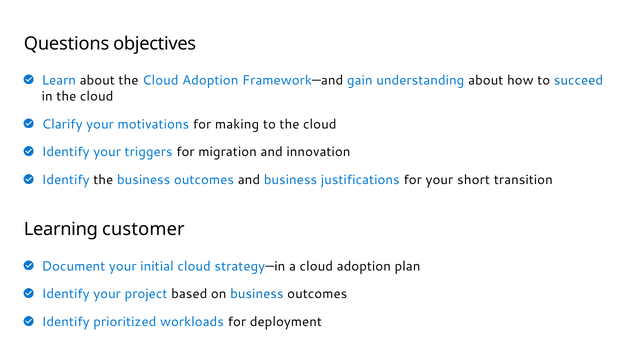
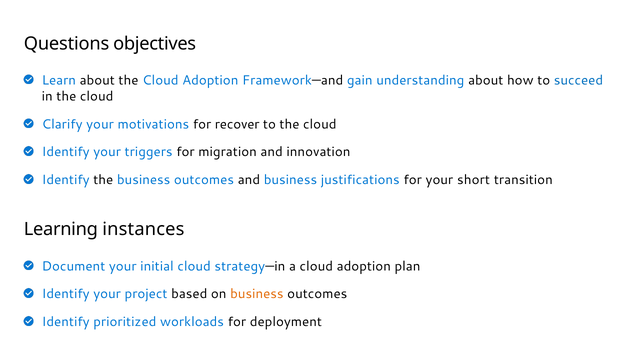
making: making -> recover
customer: customer -> instances
business at (257, 294) colour: blue -> orange
